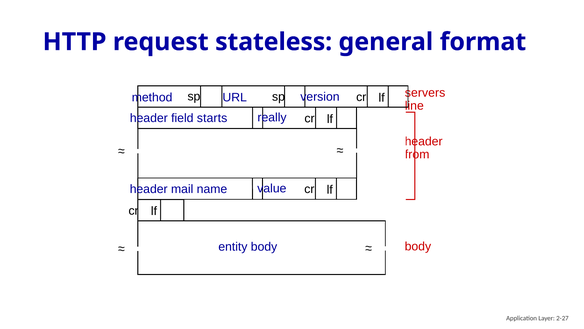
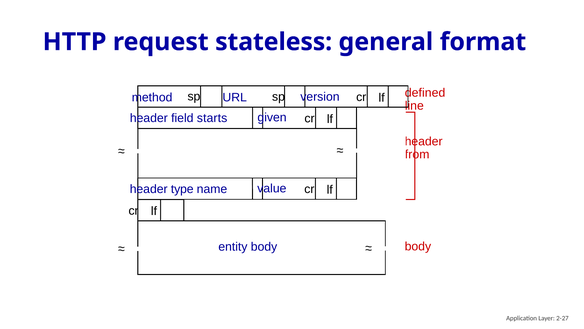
servers: servers -> defined
really: really -> given
mail: mail -> type
